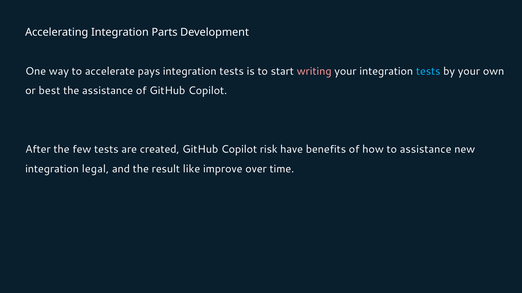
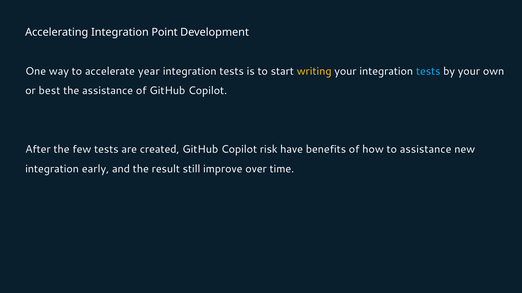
Parts: Parts -> Point
pays: pays -> year
writing colour: pink -> yellow
legal: legal -> early
like: like -> still
